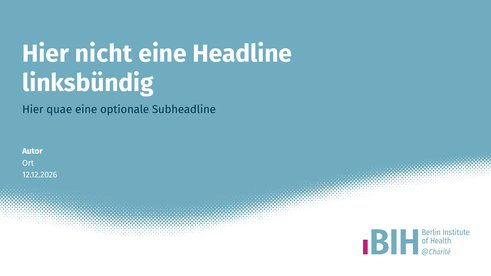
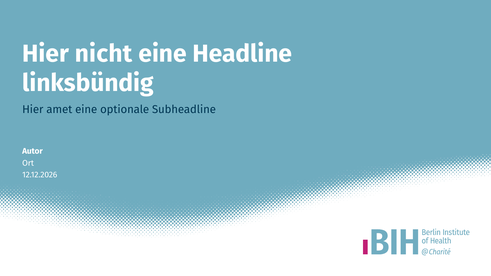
quae: quae -> amet
